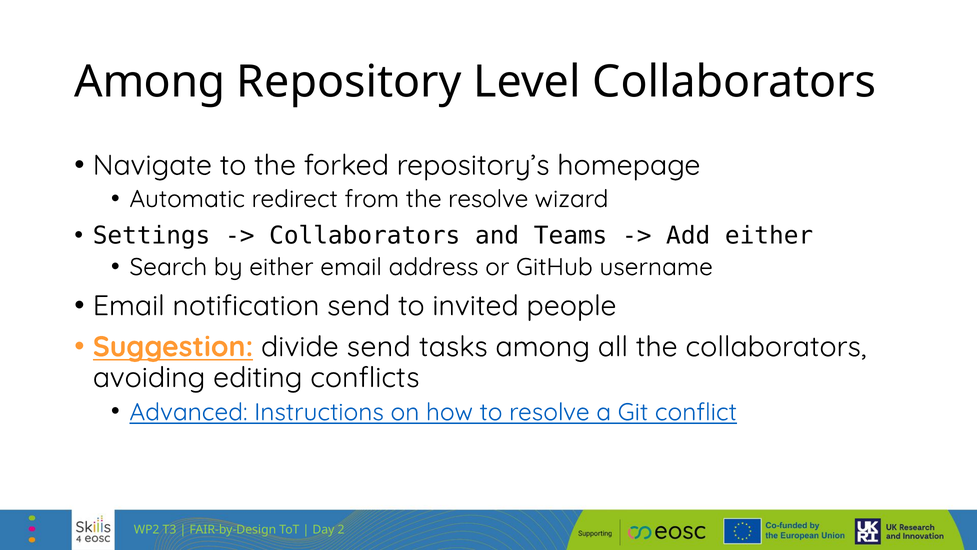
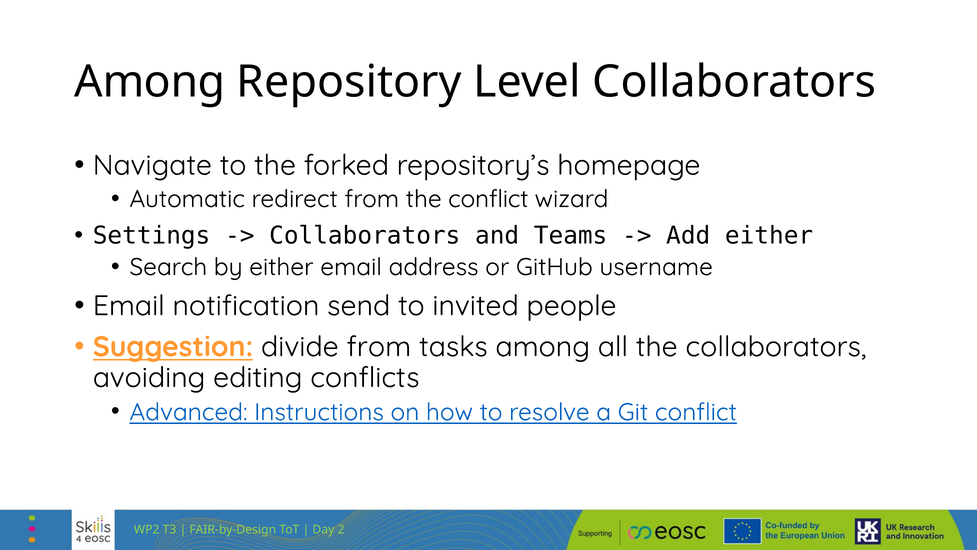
the resolve: resolve -> conflict
divide send: send -> from
